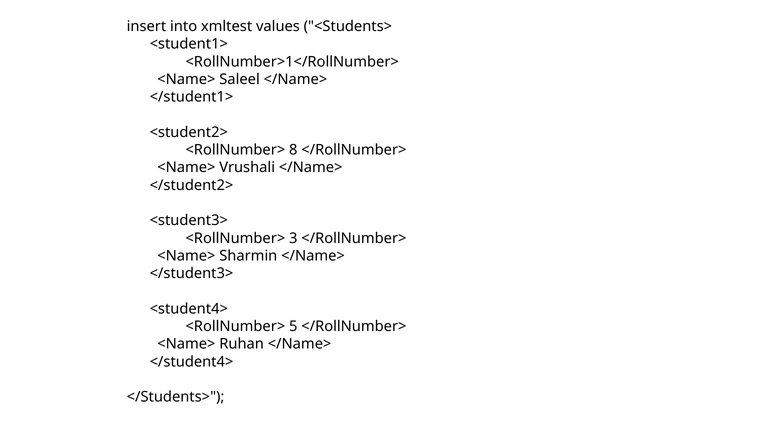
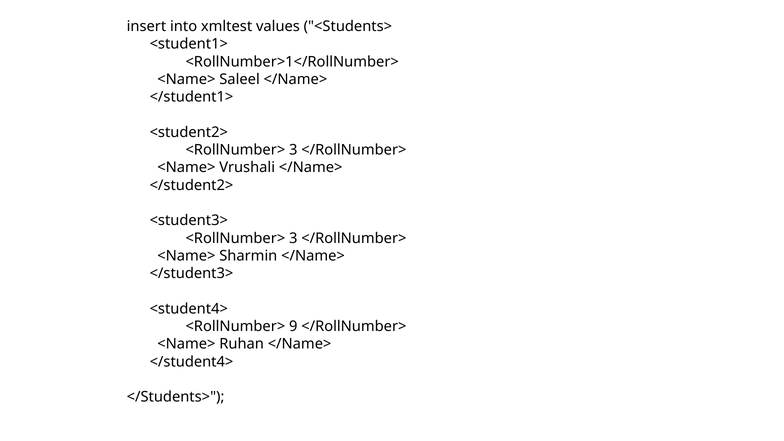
8 at (293, 150): 8 -> 3
5: 5 -> 9
